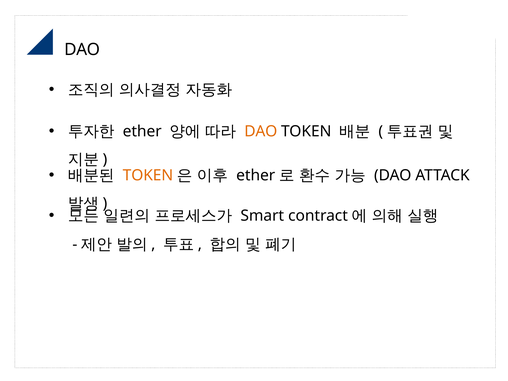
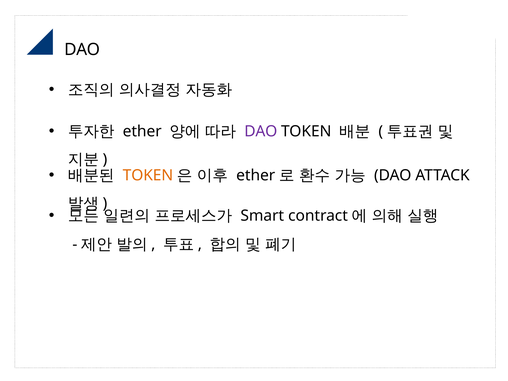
DAO at (261, 132) colour: orange -> purple
